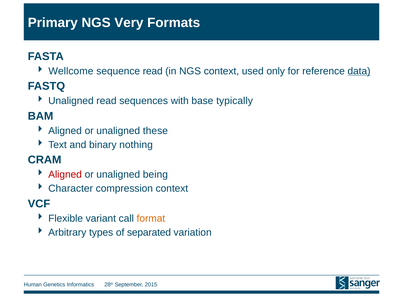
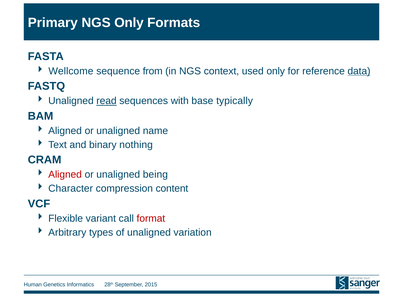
NGS Very: Very -> Only
sequence read: read -> from
read at (106, 101) underline: none -> present
these: these -> name
compression context: context -> content
format colour: orange -> red
of separated: separated -> unaligned
